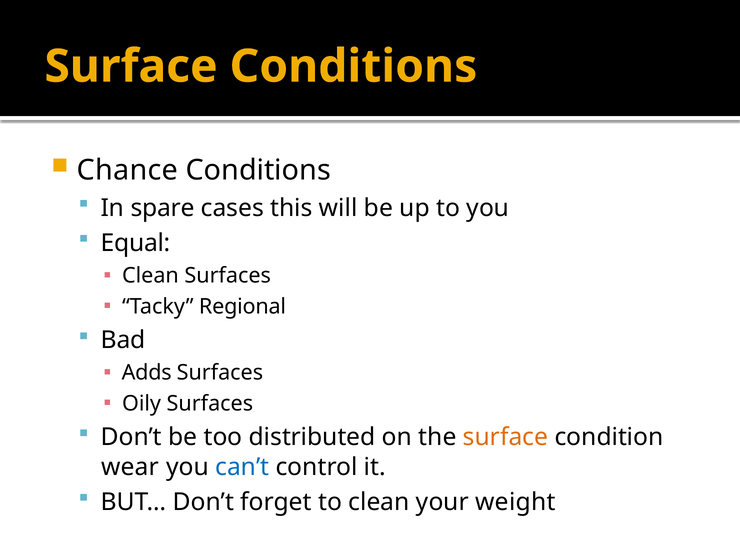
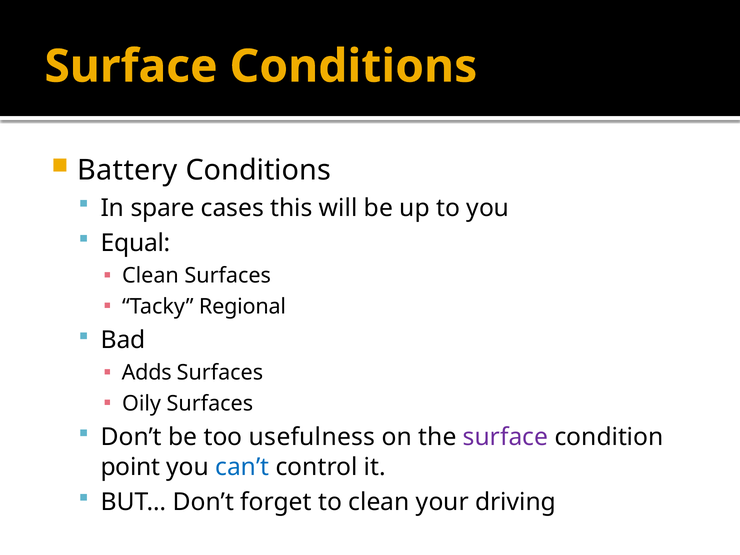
Chance: Chance -> Battery
distributed: distributed -> usefulness
surface at (506, 437) colour: orange -> purple
wear: wear -> point
weight: weight -> driving
